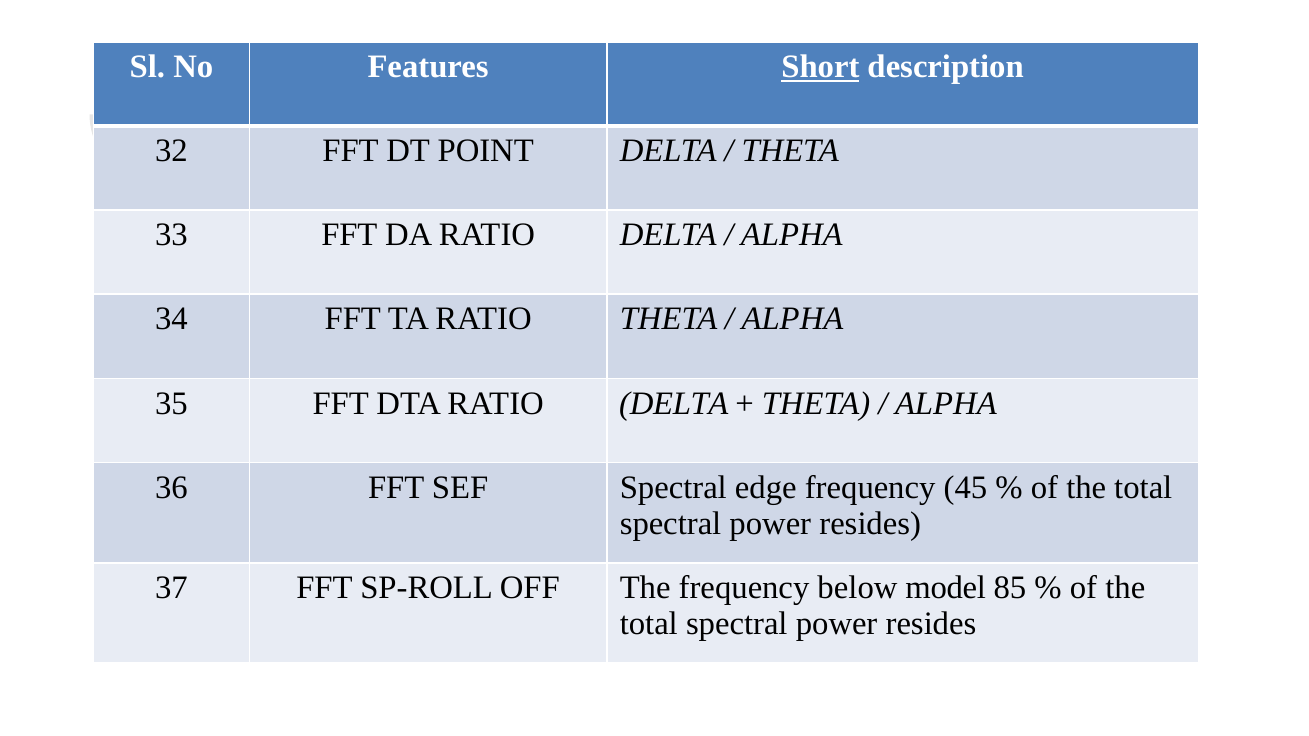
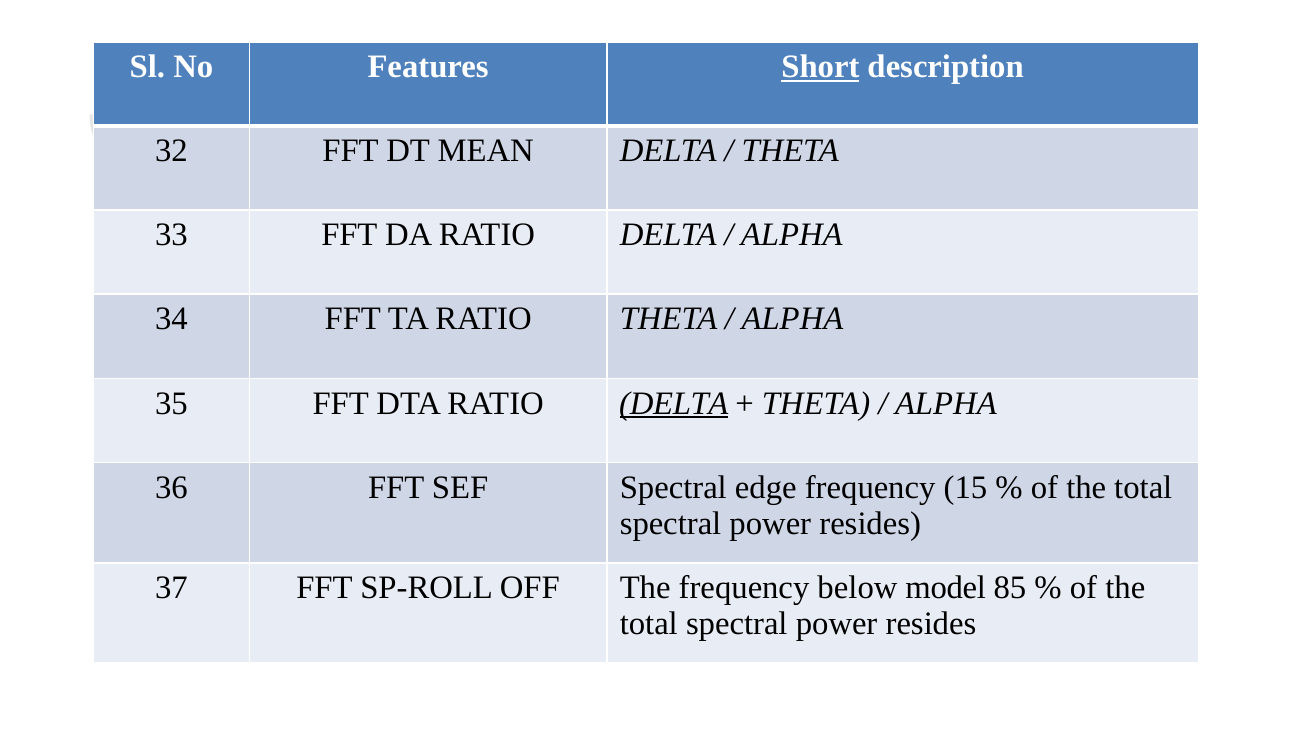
POINT: POINT -> MEAN
DELTA at (674, 403) underline: none -> present
45: 45 -> 15
